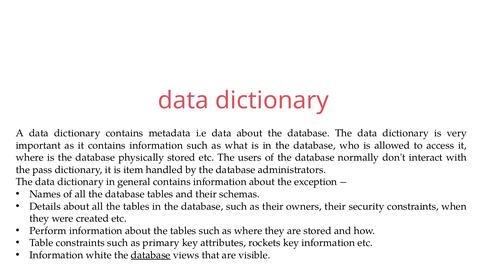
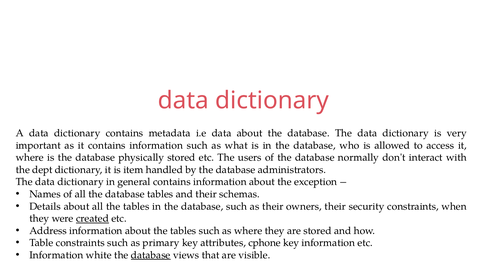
pass: pass -> dept
created underline: none -> present
Perform: Perform -> Address
rockets: rockets -> cphone
